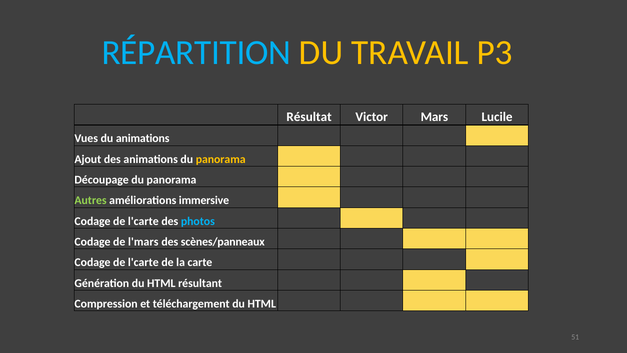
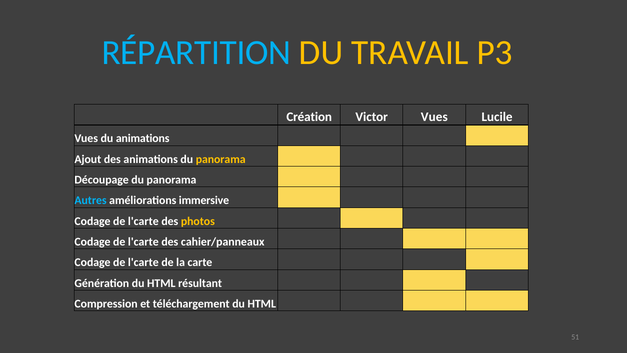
Résultat: Résultat -> Création
Victor Mars: Mars -> Vues
Autres colour: light green -> light blue
photos colour: light blue -> yellow
l'mars at (143, 242): l'mars -> l'carte
scènes/panneaux: scènes/panneaux -> cahier/panneaux
